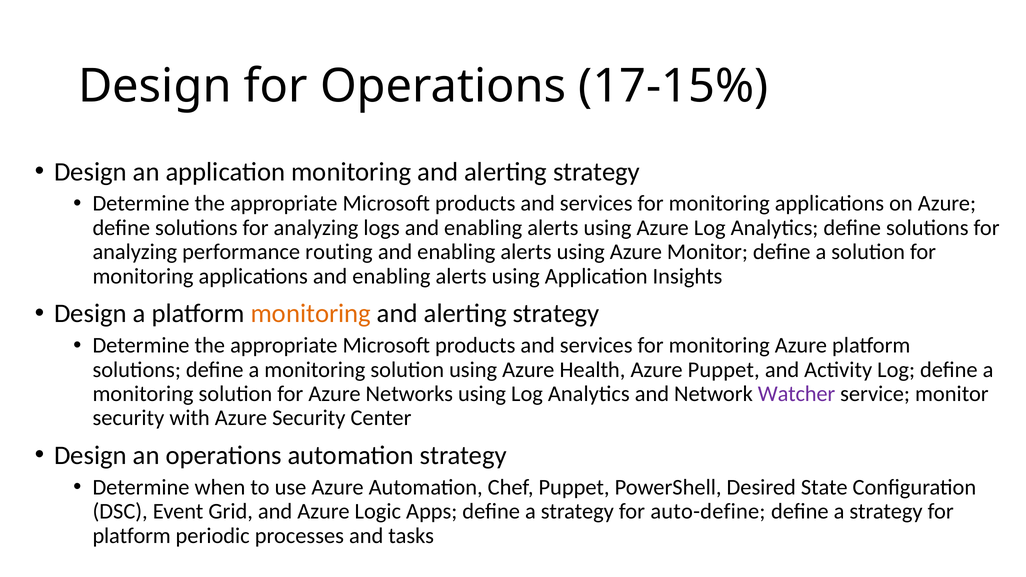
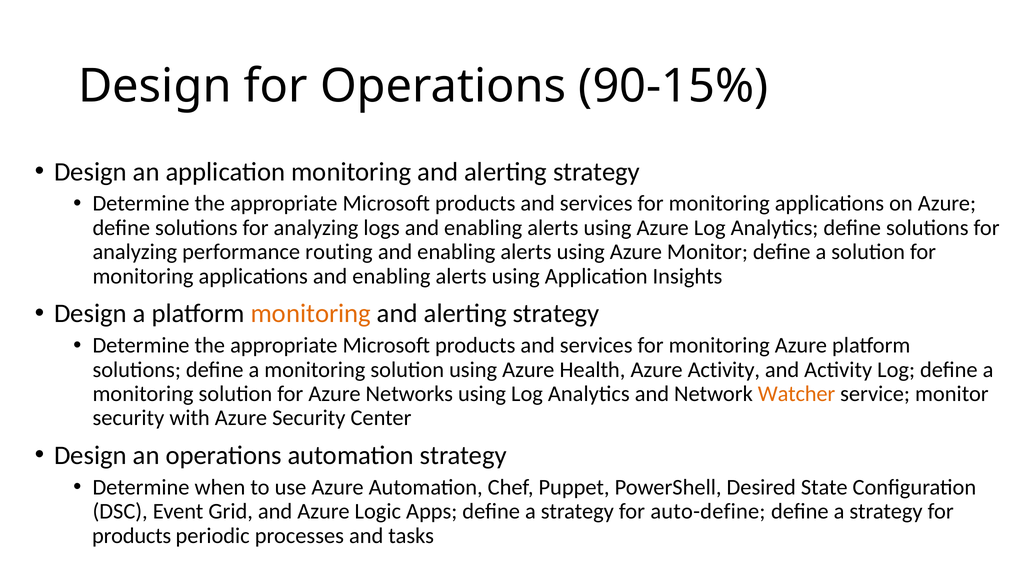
17-15%: 17-15% -> 90-15%
Azure Puppet: Puppet -> Activity
Watcher colour: purple -> orange
platform at (132, 536): platform -> products
